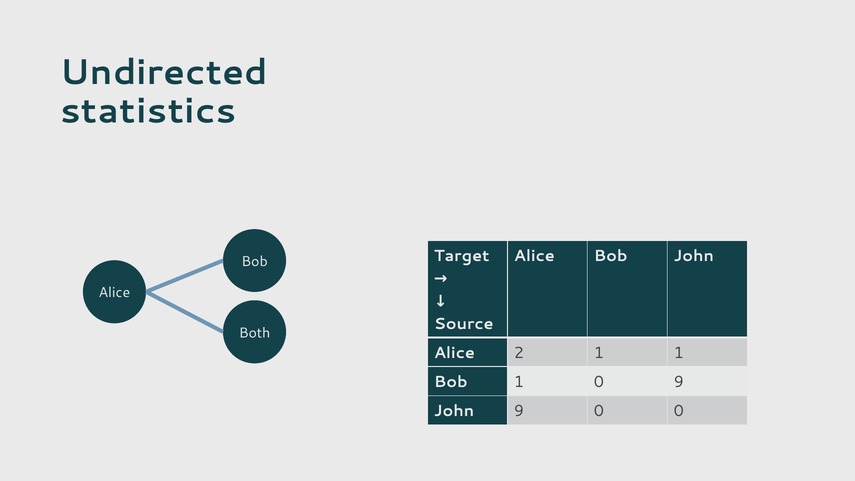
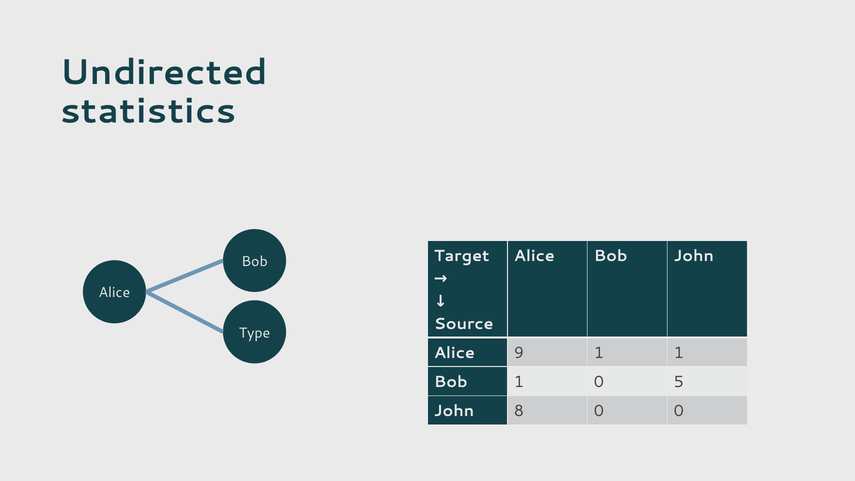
Both: Both -> Type
2: 2 -> 9
0 9: 9 -> 5
John 9: 9 -> 8
